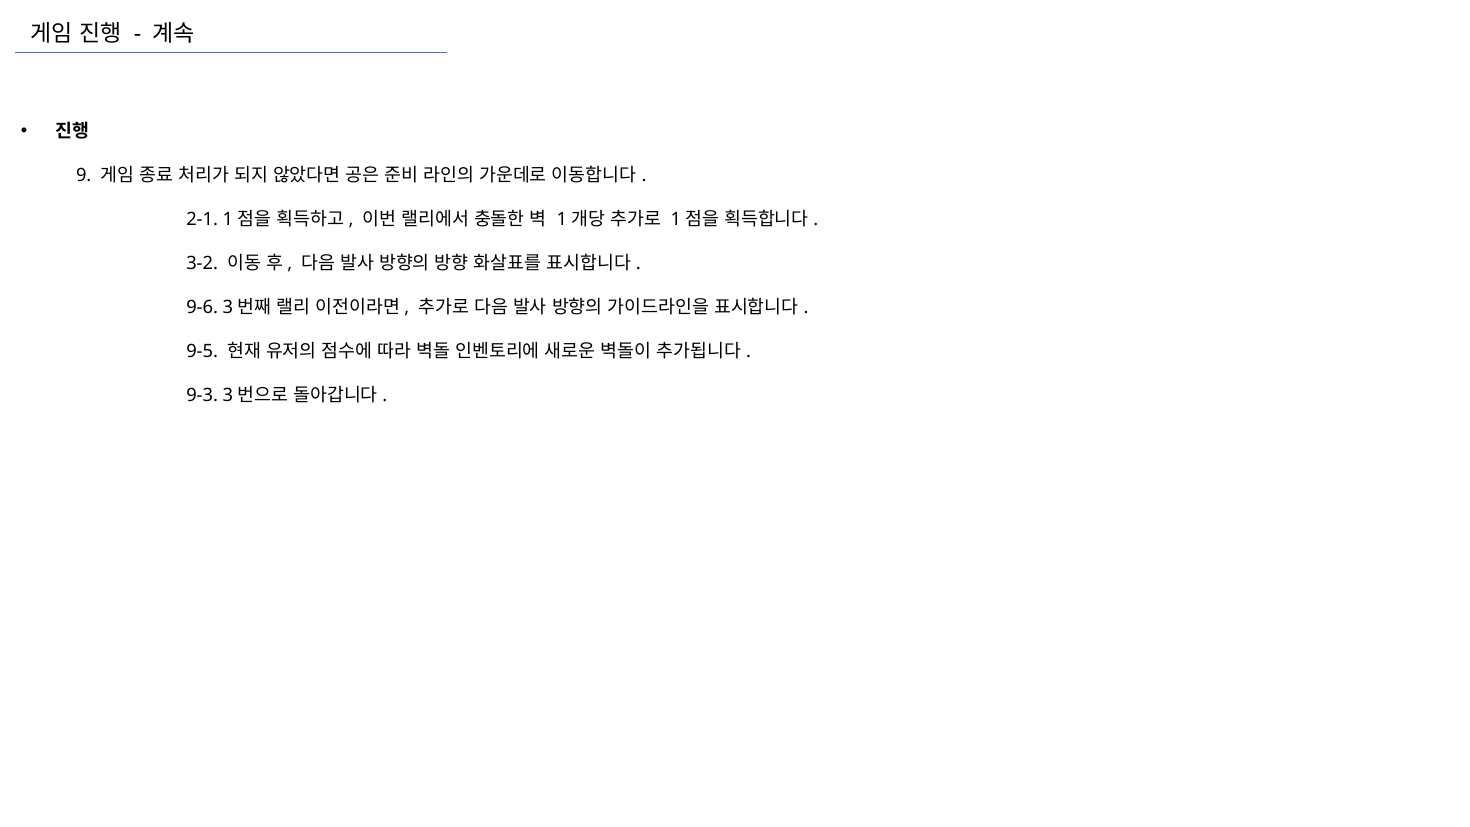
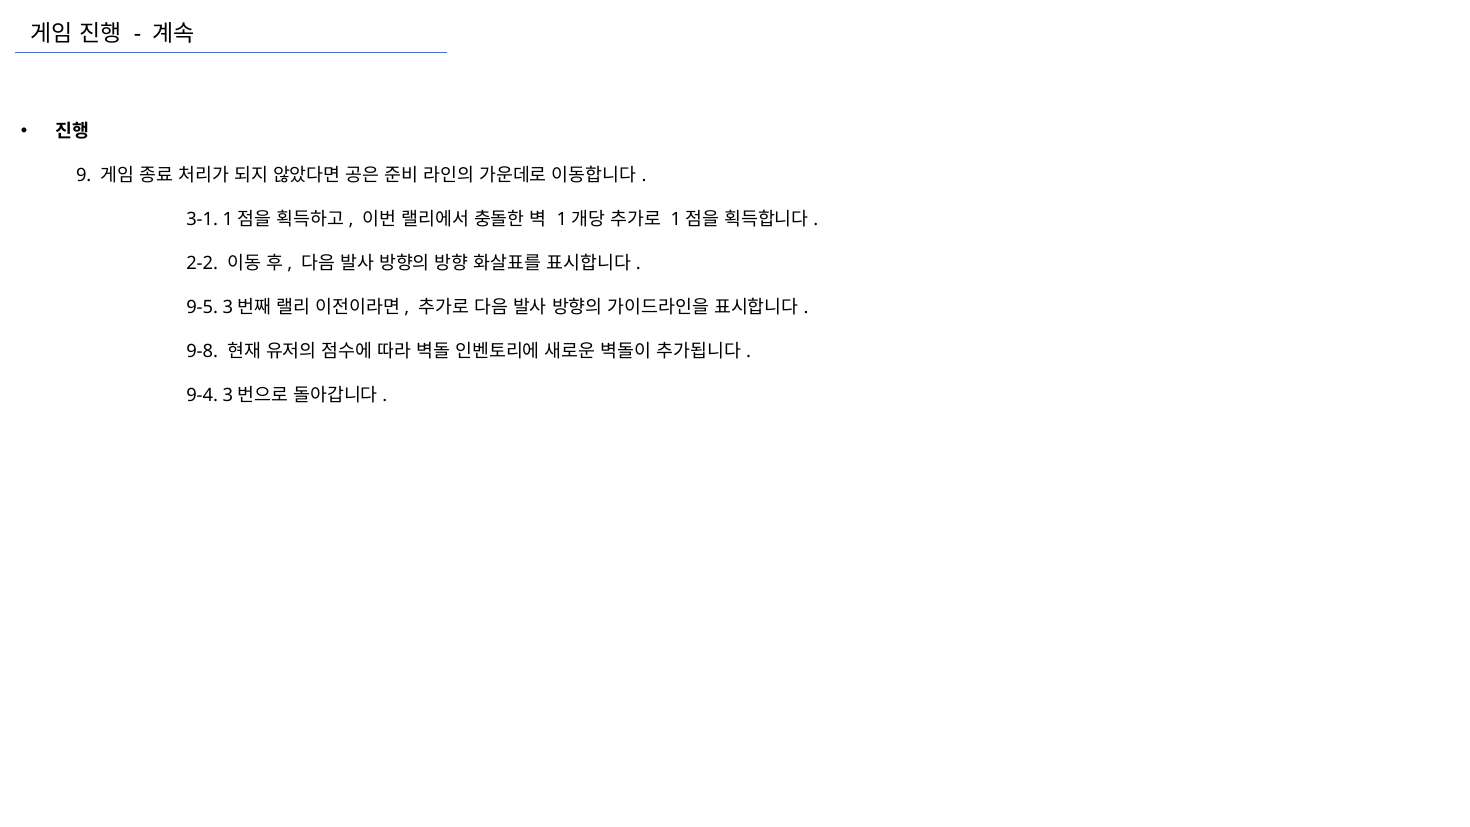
2-1: 2-1 -> 3-1
3-2: 3-2 -> 2-2
9-6: 9-6 -> 9-5
9-5: 9-5 -> 9-8
9-3: 9-3 -> 9-4
